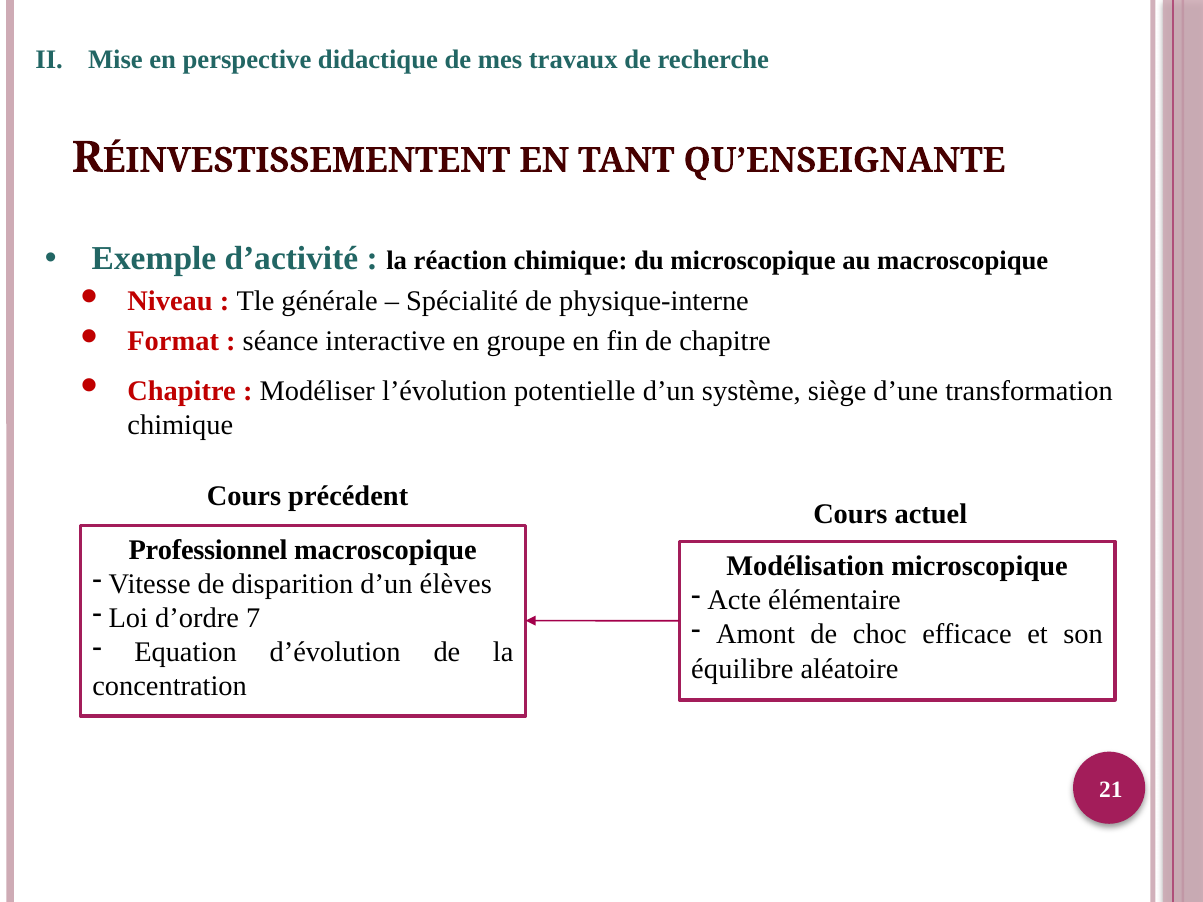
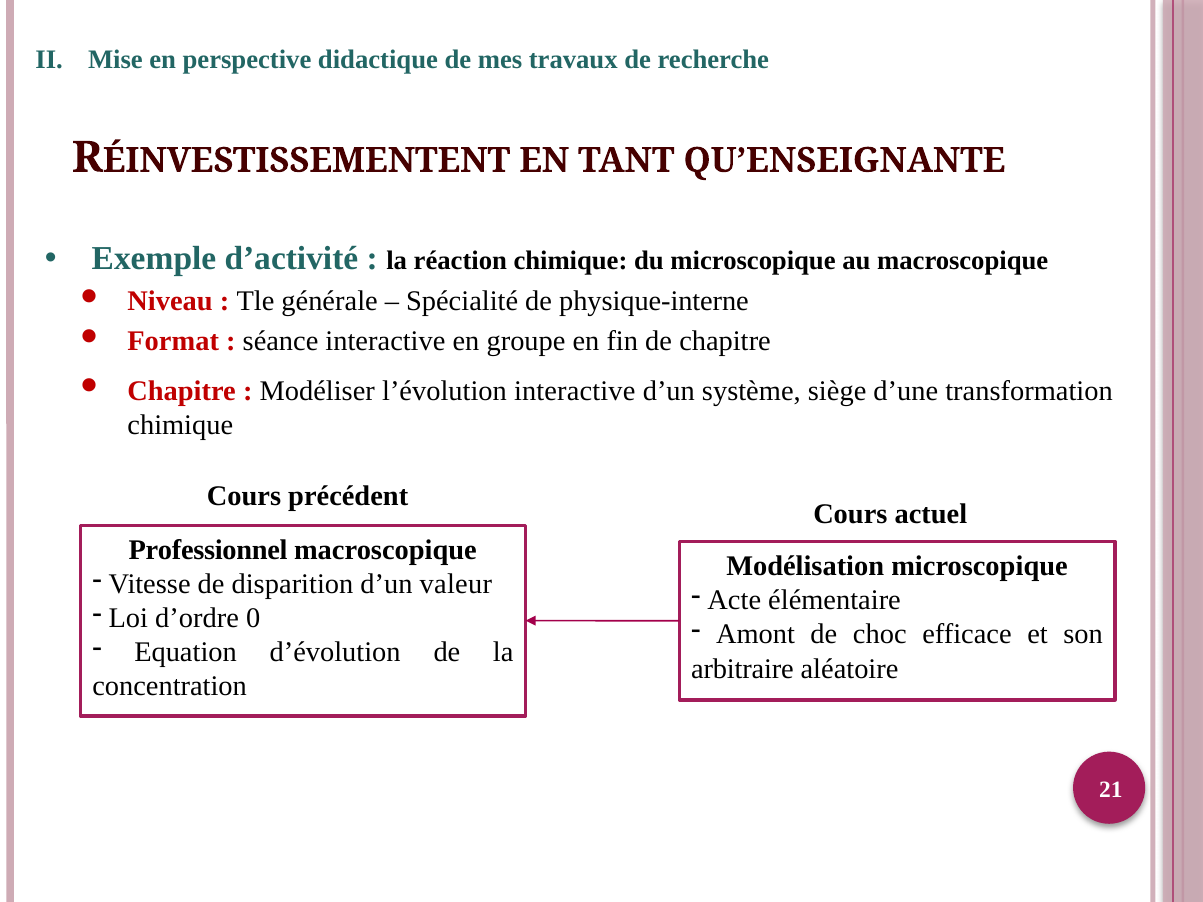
l’évolution potentielle: potentielle -> interactive
élèves: élèves -> valeur
7: 7 -> 0
équilibre: équilibre -> arbitraire
